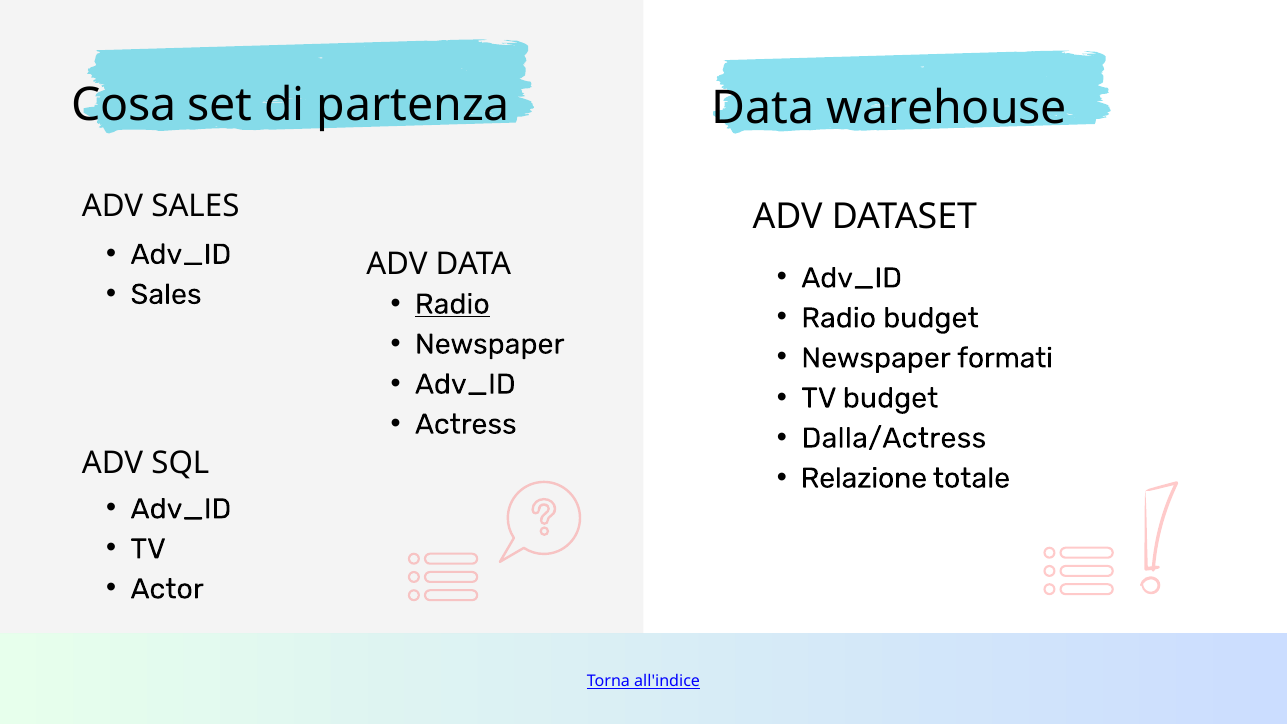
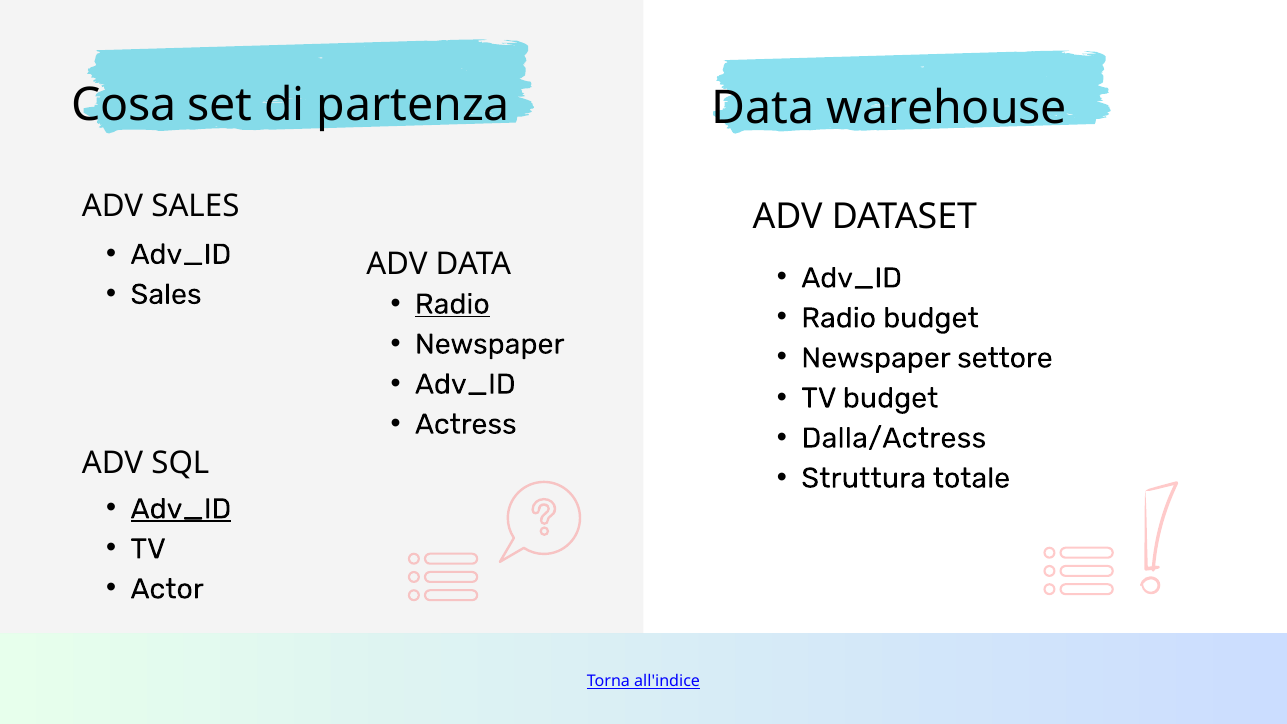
formati: formati -> settore
Relazione: Relazione -> Struttura
Adv_ID at (181, 509) underline: none -> present
